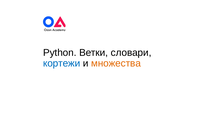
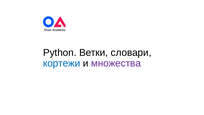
множества colour: orange -> purple
